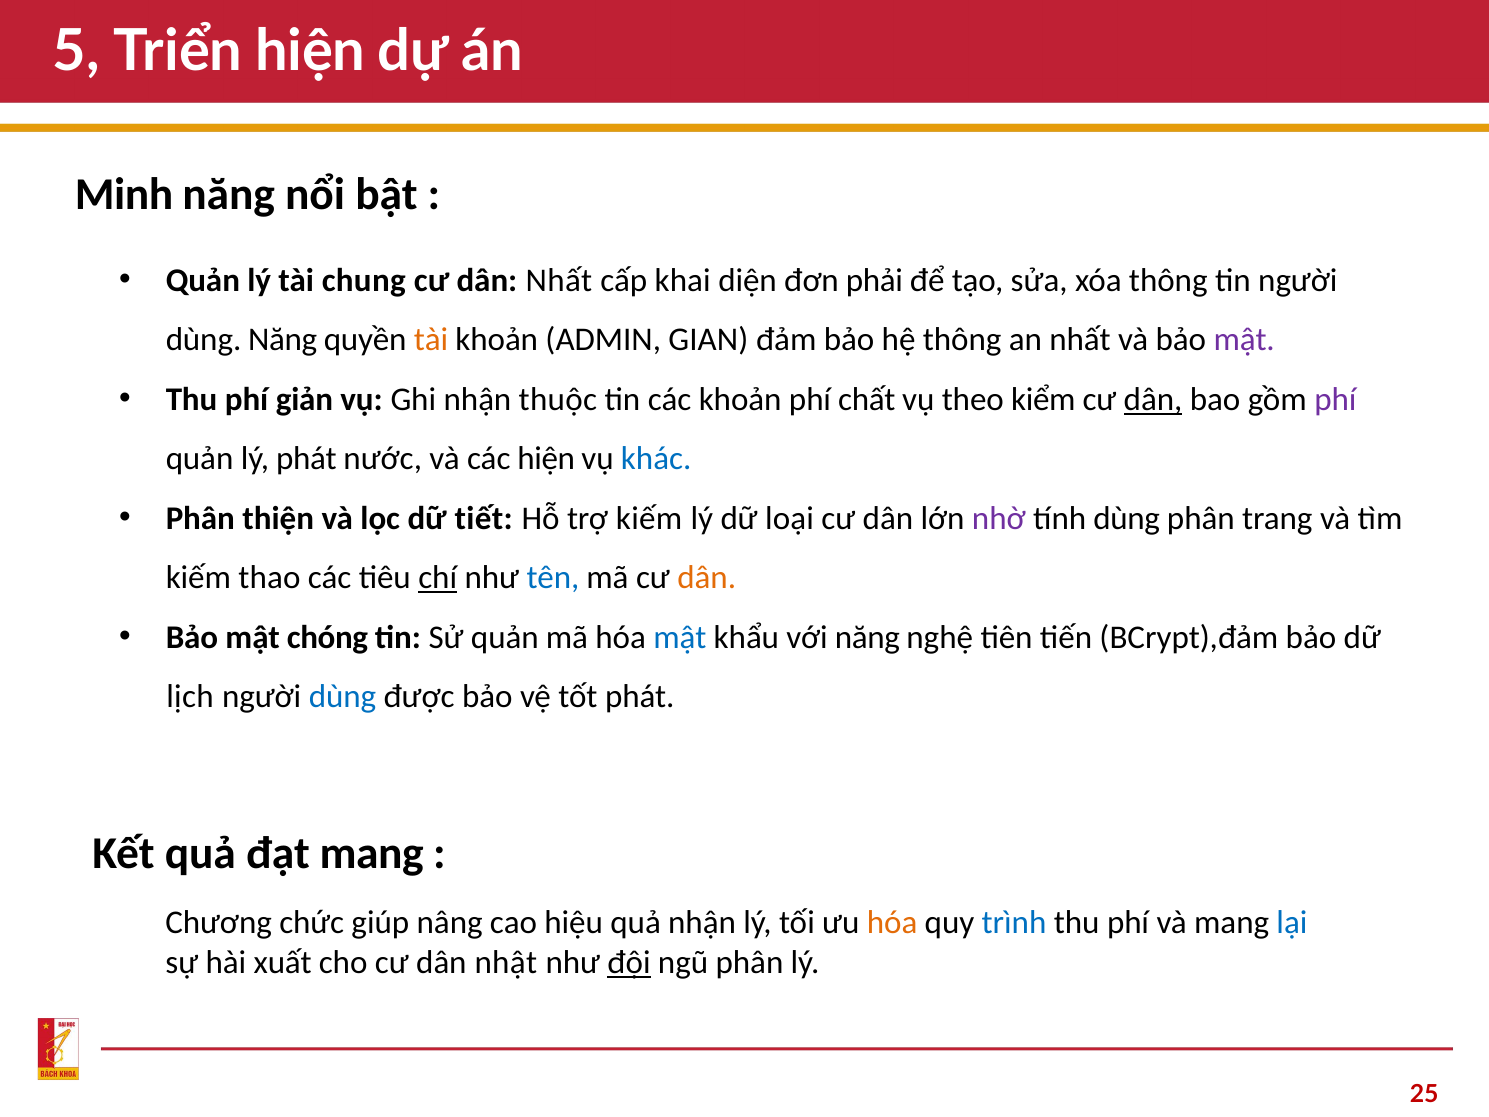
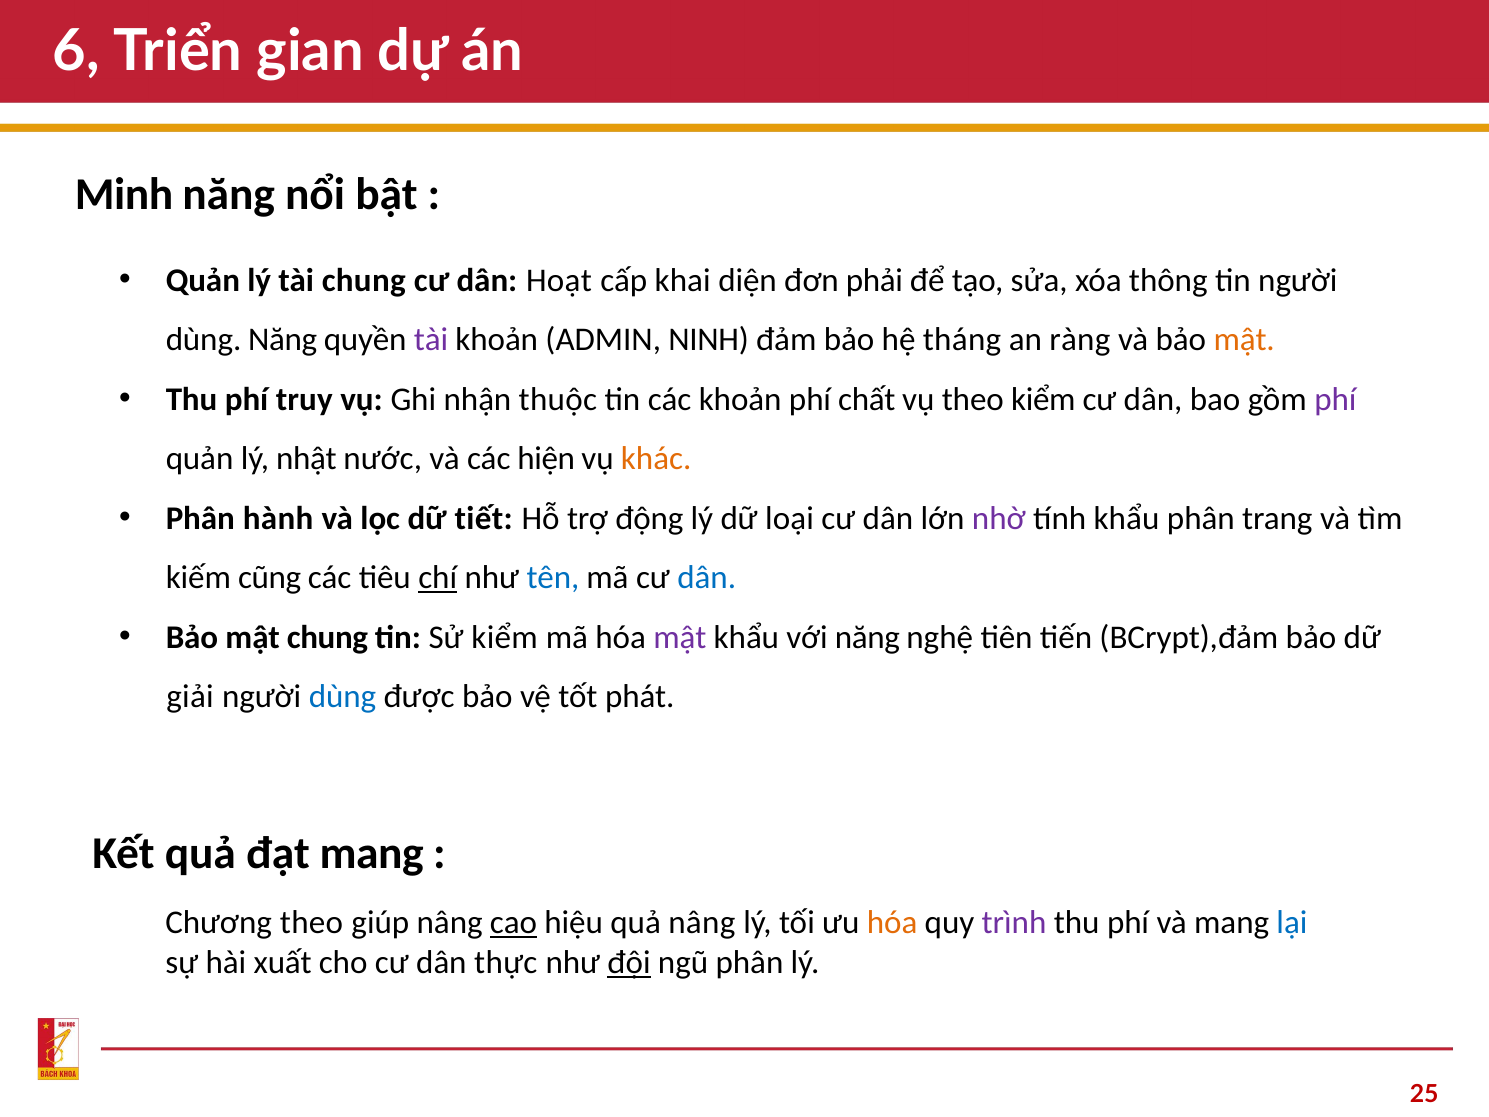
5: 5 -> 6
Triển hiện: hiện -> gian
dân Nhất: Nhất -> Hoạt
tài at (431, 340) colour: orange -> purple
GIAN: GIAN -> NINH
hệ thông: thông -> tháng
an nhất: nhất -> ràng
mật at (1244, 340) colour: purple -> orange
giản: giản -> truy
dân at (1153, 399) underline: present -> none
lý phát: phát -> nhật
khác colour: blue -> orange
thiện: thiện -> hành
trợ kiếm: kiếm -> động
tính dùng: dùng -> khẩu
thao: thao -> cũng
dân at (707, 578) colour: orange -> blue
mật chóng: chóng -> chung
Sử quản: quản -> kiểm
mật at (680, 637) colour: blue -> purple
lịch: lịch -> giải
Chương chức: chức -> theo
cao underline: none -> present
quả nhận: nhận -> nâng
trình colour: blue -> purple
nhật: nhật -> thực
